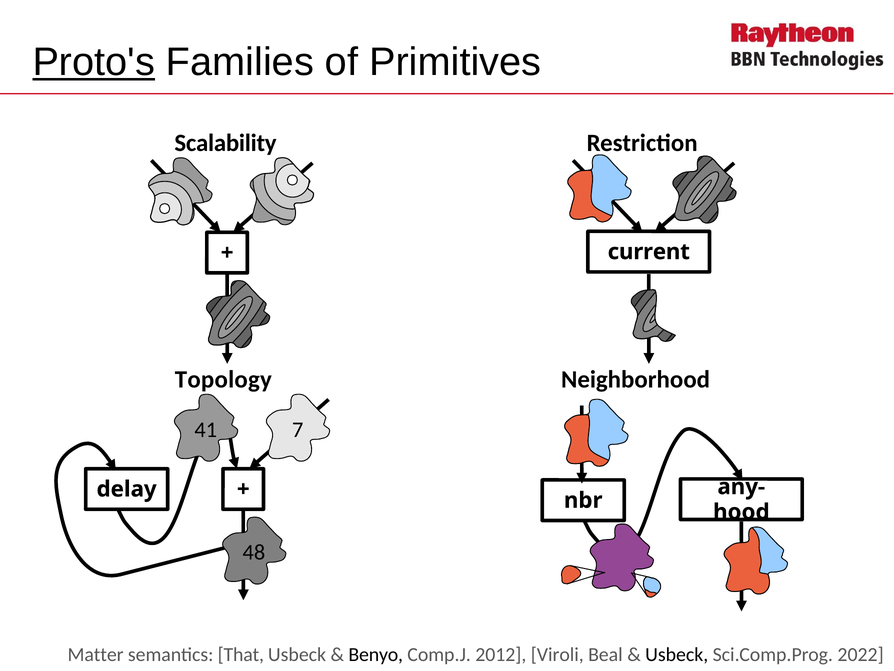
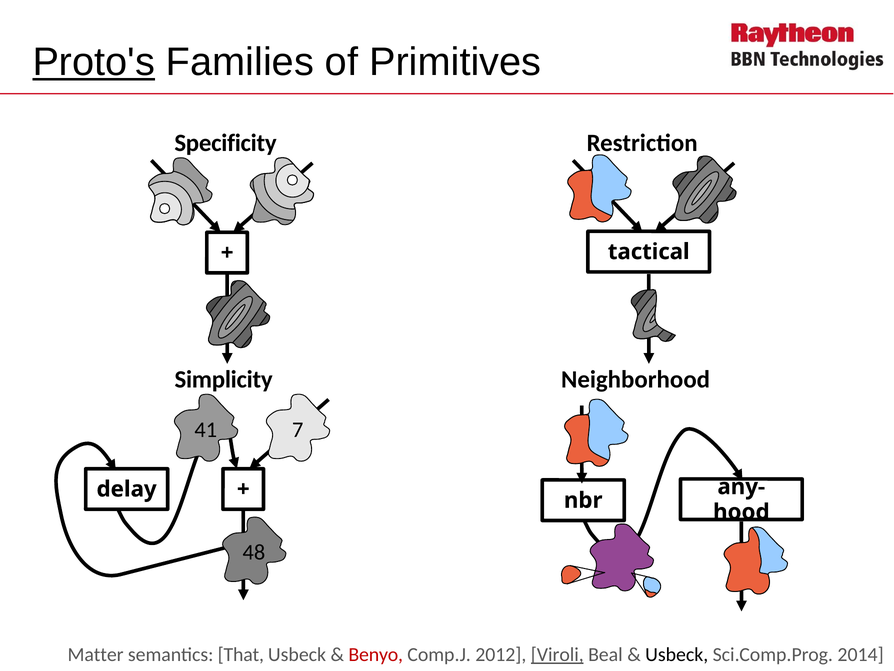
Scalability: Scalability -> Specificity
current: current -> tactical
Topology: Topology -> Simplicity
Benyo colour: black -> red
Viroli underline: none -> present
2022: 2022 -> 2014
